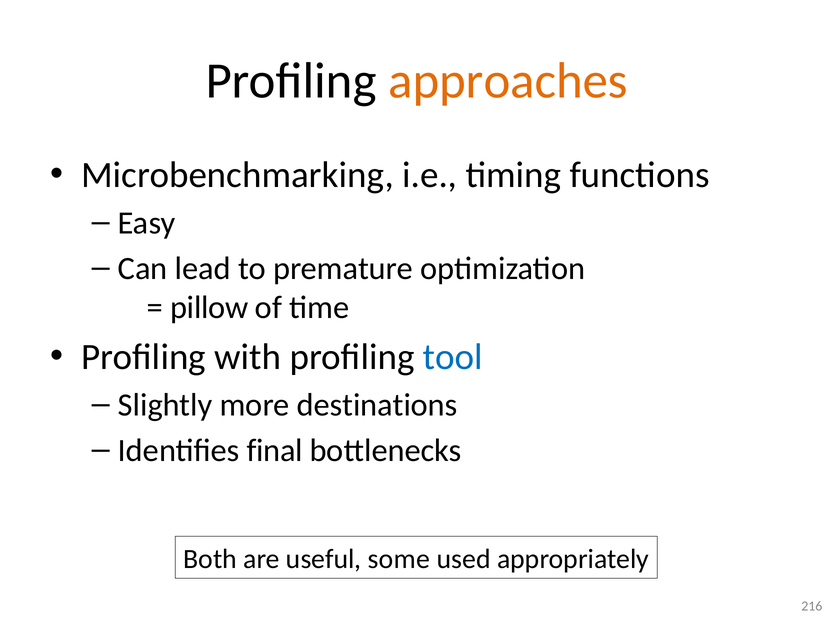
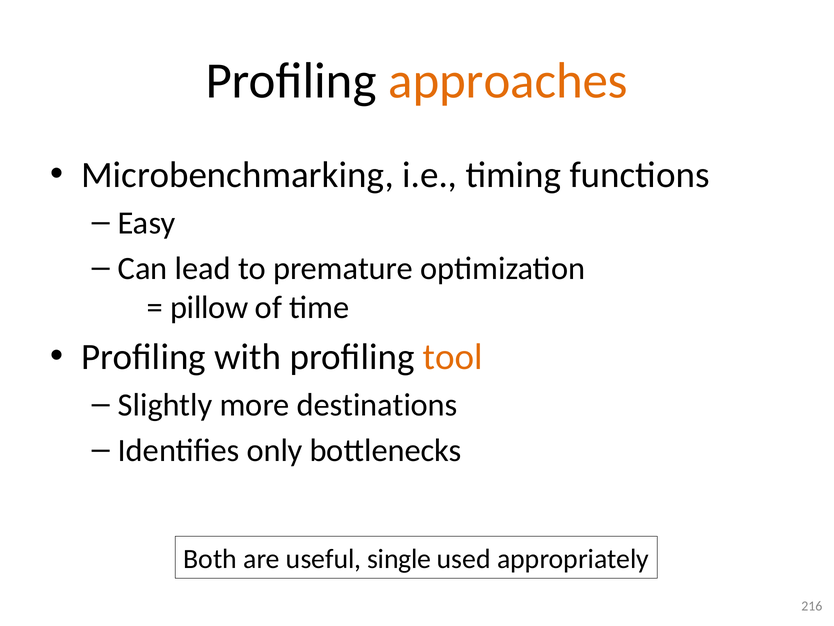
tool colour: blue -> orange
final: final -> only
some: some -> single
